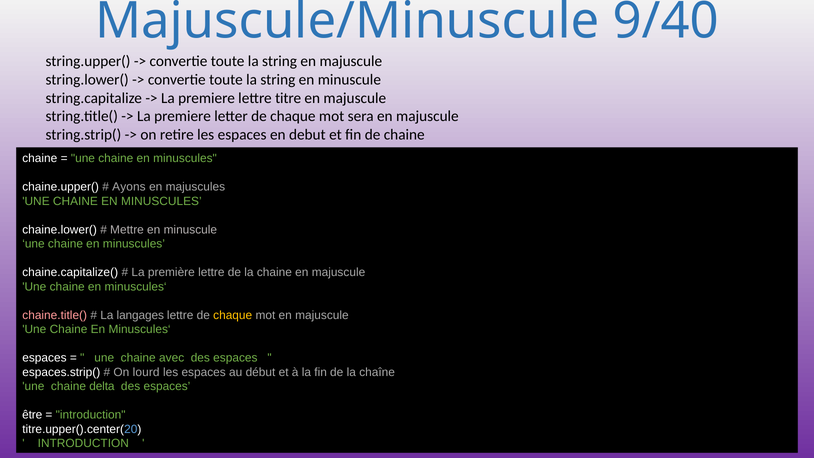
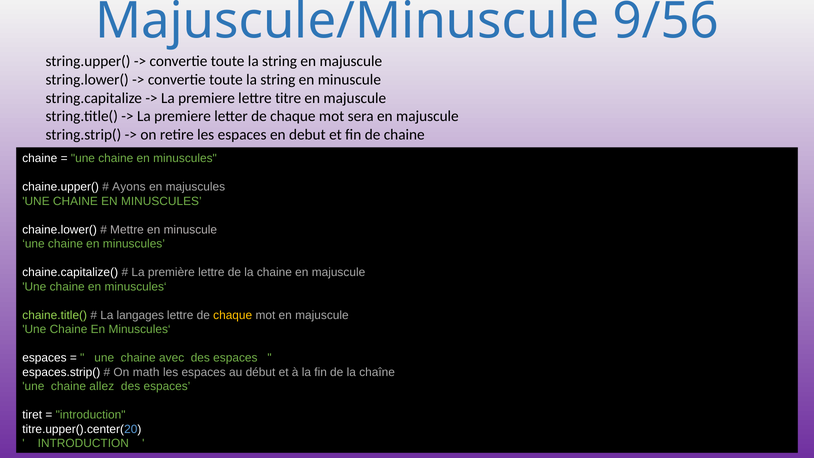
9/40: 9/40 -> 9/56
chaine.title( colour: pink -> light green
lourd: lourd -> math
delta: delta -> allez
être: être -> tiret
